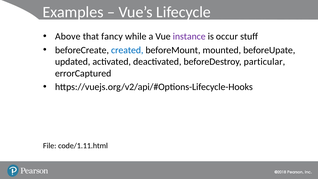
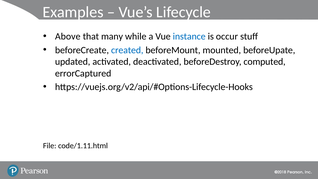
fancy: fancy -> many
instance colour: purple -> blue
particular: particular -> computed
